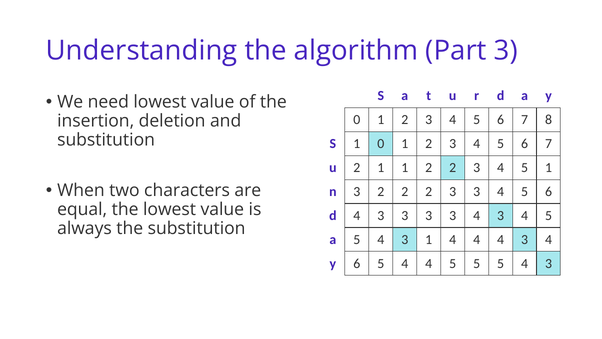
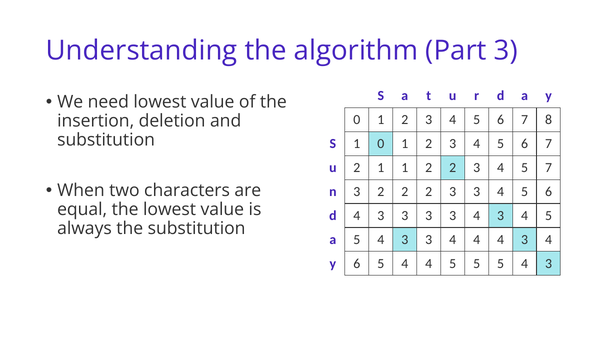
5 1: 1 -> 7
5 4 3 1: 1 -> 3
